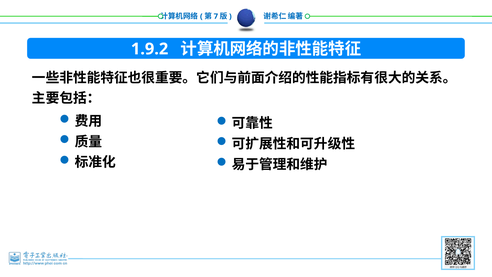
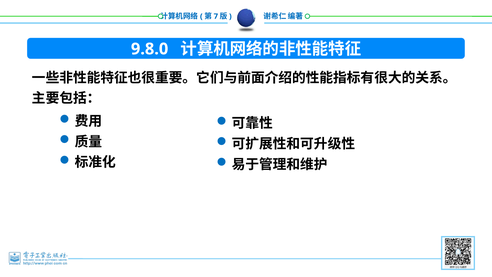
1.9.2: 1.9.2 -> 9.8.0
